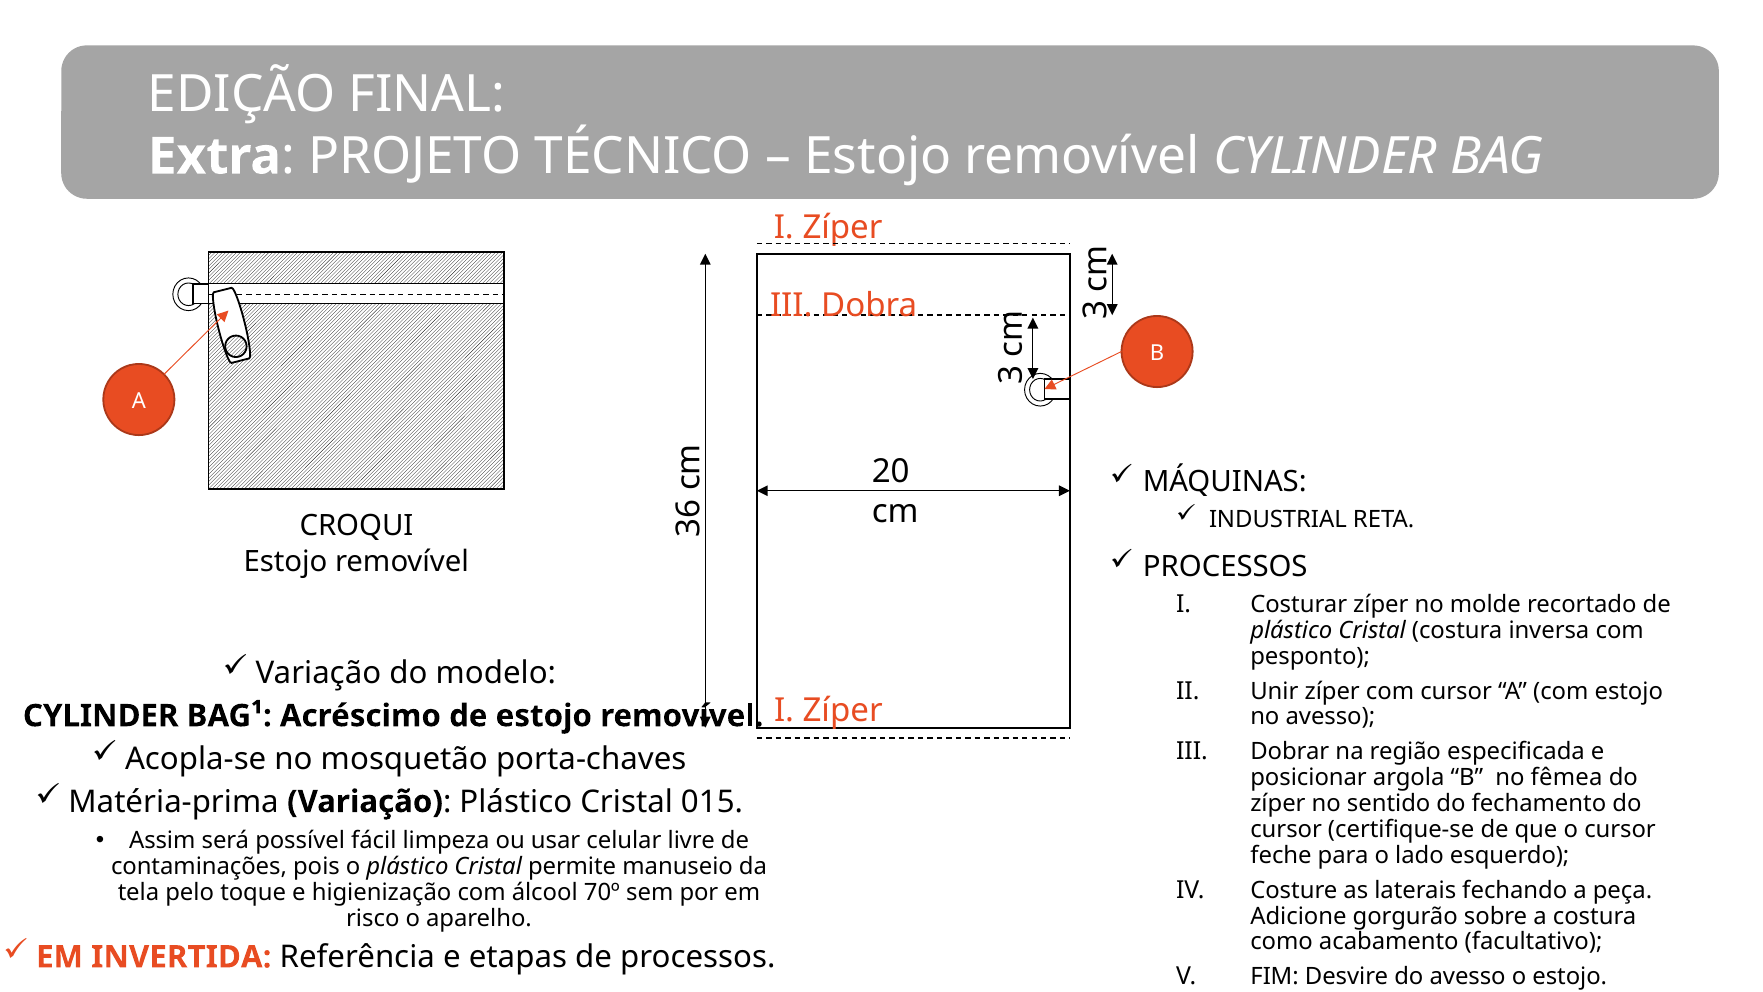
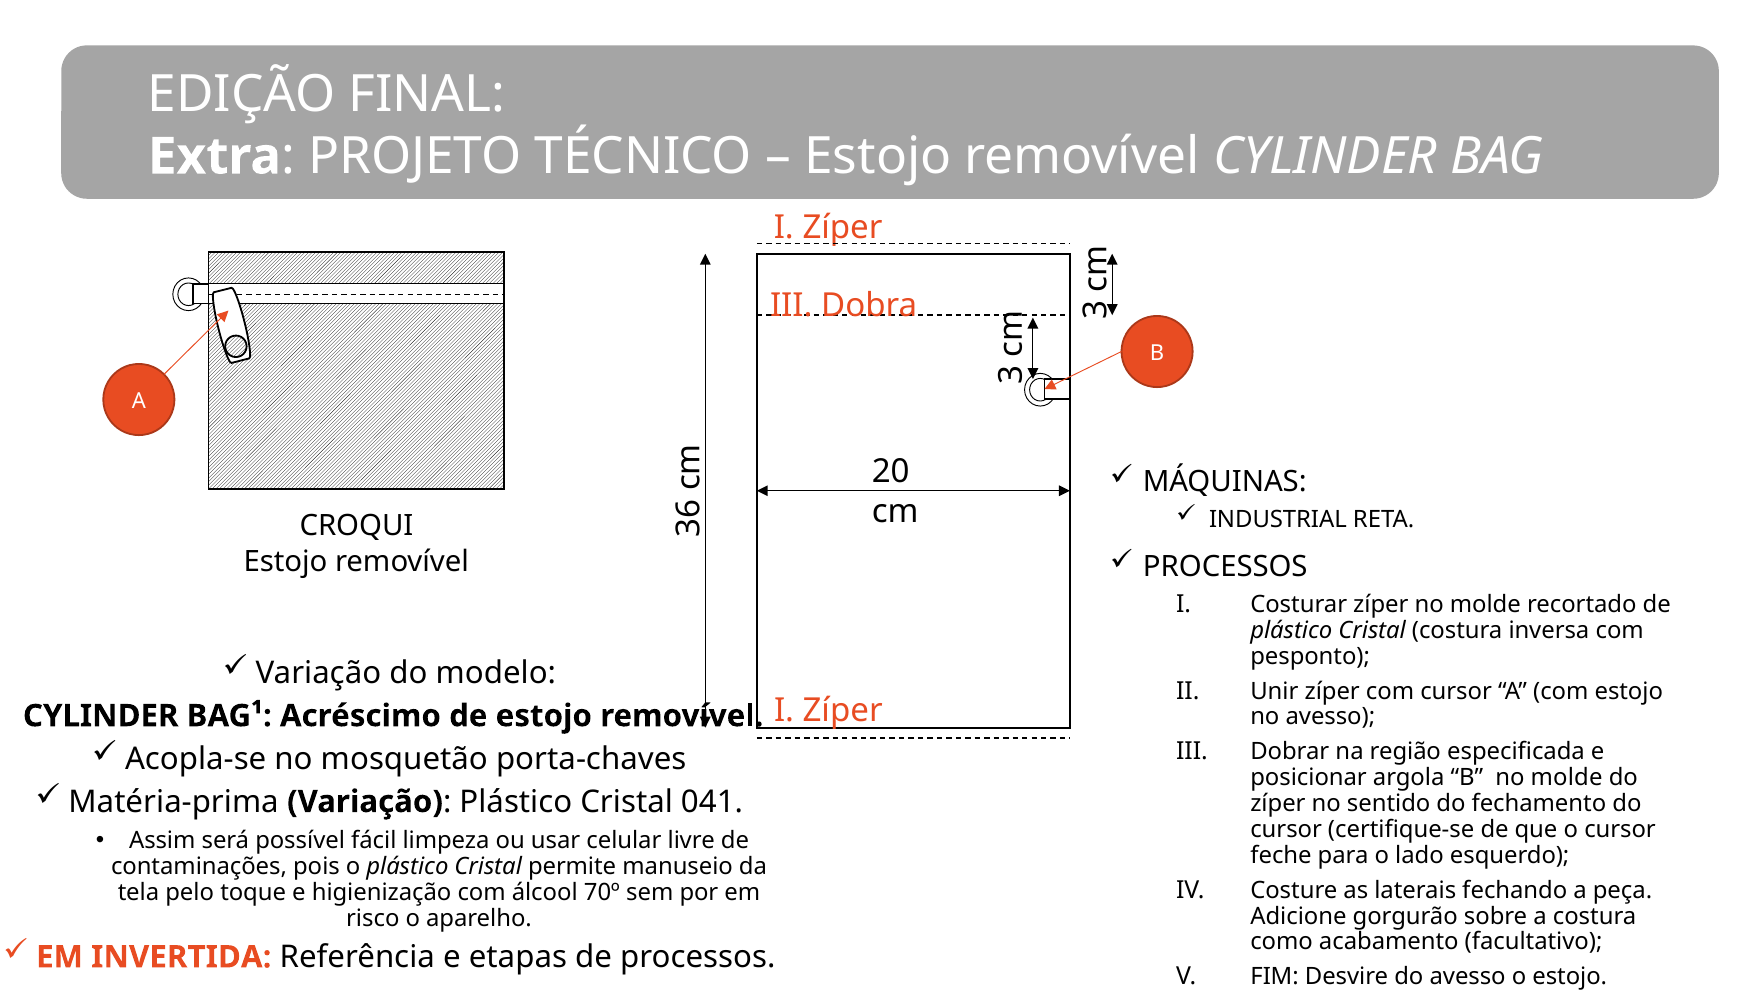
B no fêmea: fêmea -> molde
015: 015 -> 041
